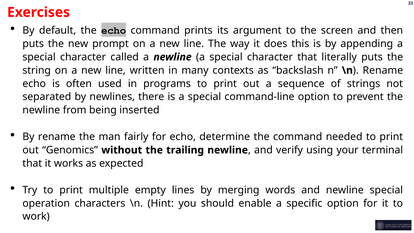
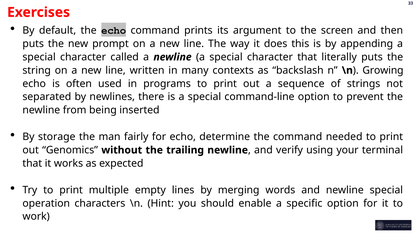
Rename at (383, 70): Rename -> Growing
By rename: rename -> storage
